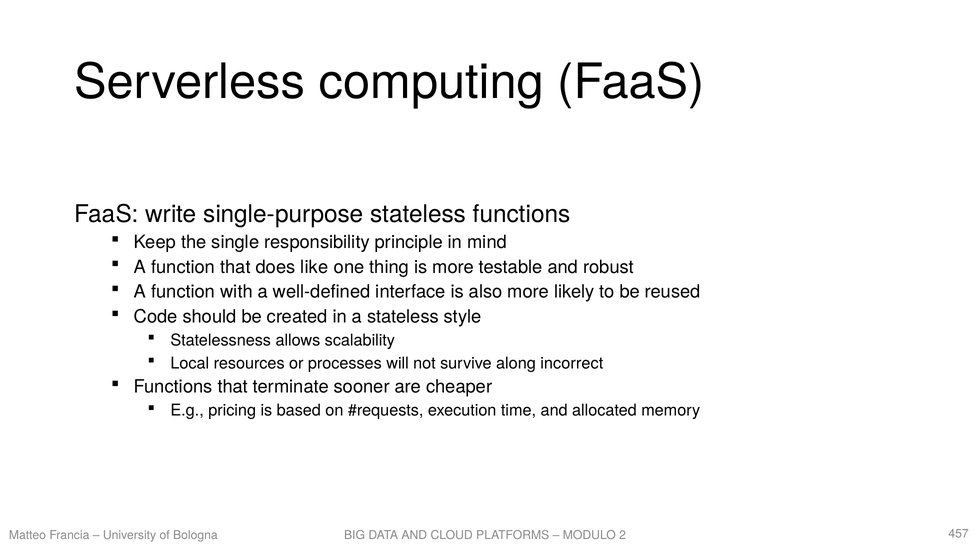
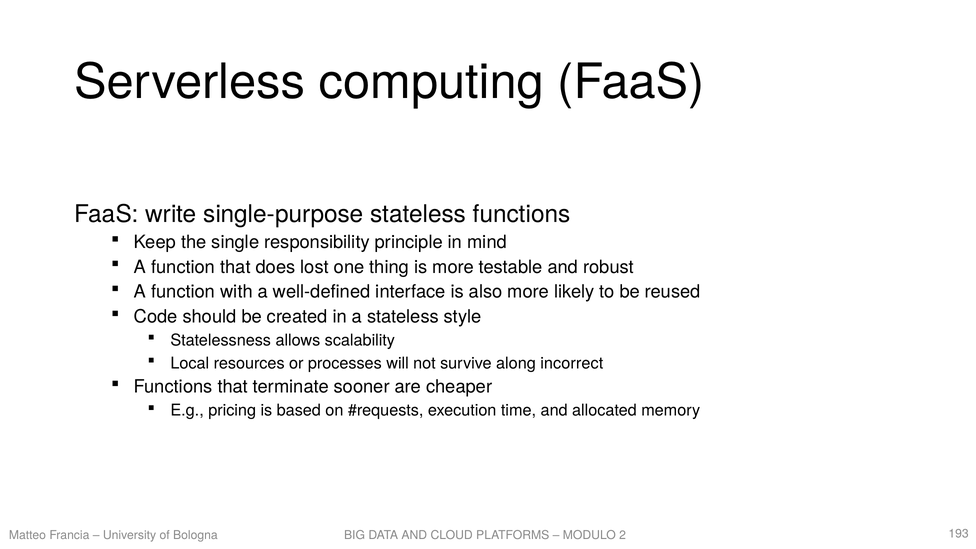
like: like -> lost
457: 457 -> 193
